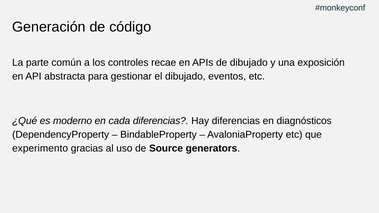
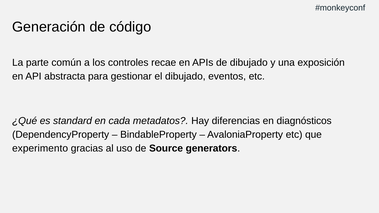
moderno: moderno -> standard
cada diferencias: diferencias -> metadatos
